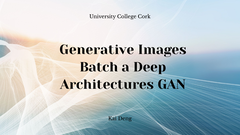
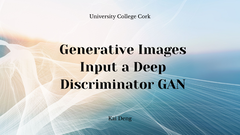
Batch: Batch -> Input
Architectures: Architectures -> Discriminator
